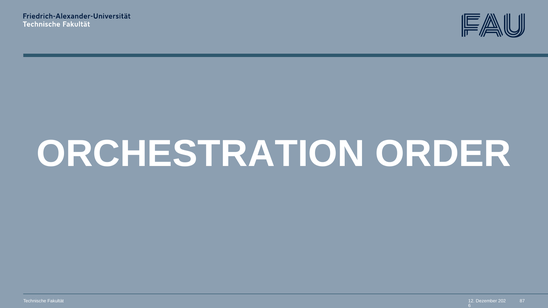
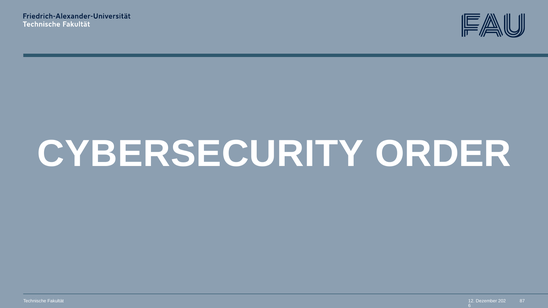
ORCHESTRATION: ORCHESTRATION -> CYBERSECURITY
